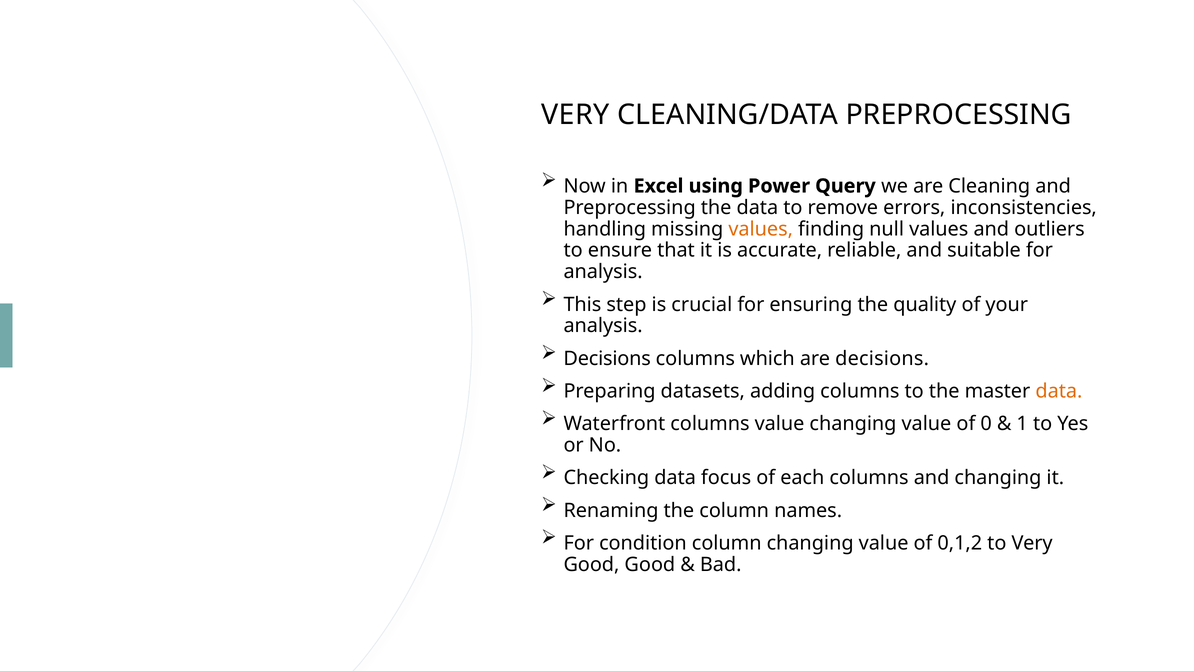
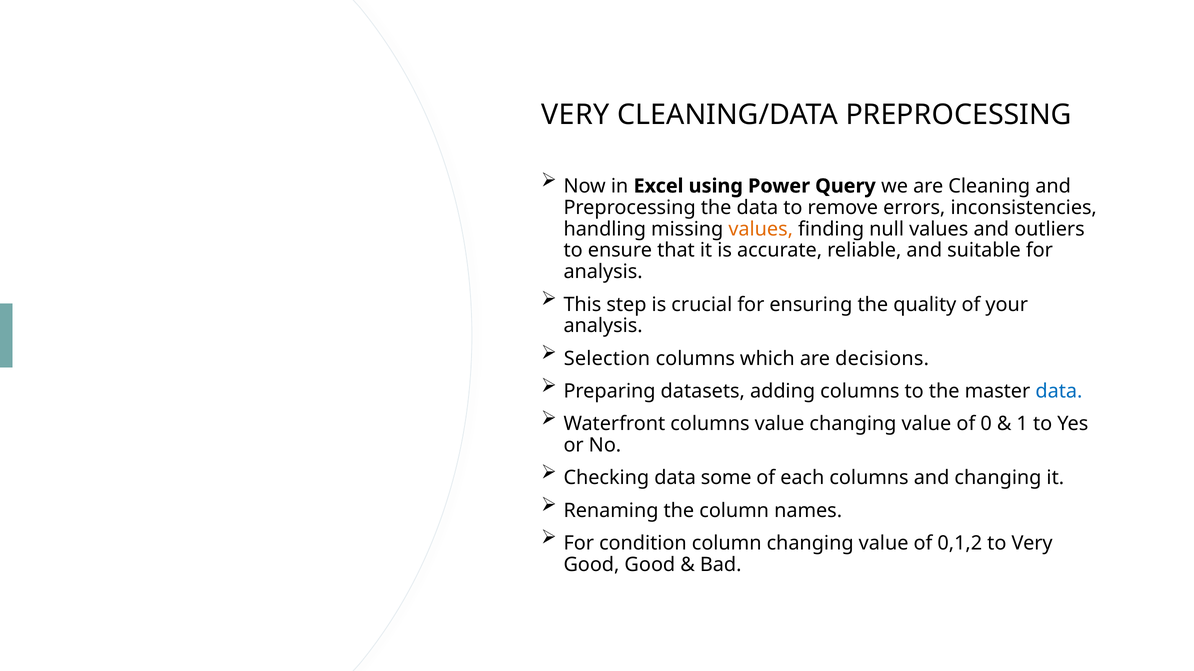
Decisions at (607, 359): Decisions -> Selection
data at (1059, 392) colour: orange -> blue
focus: focus -> some
